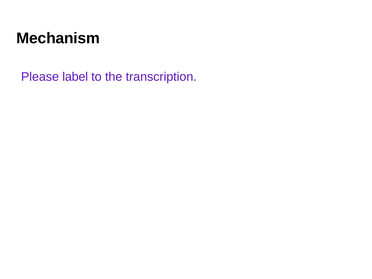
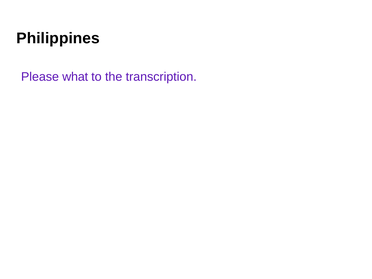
Mechanism: Mechanism -> Philippines
label: label -> what
